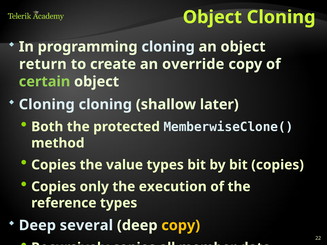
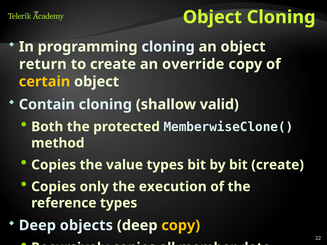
certain colour: light green -> yellow
Cloning at (47, 105): Cloning -> Contain
later: later -> valid
bit copies: copies -> create
several: several -> objects
